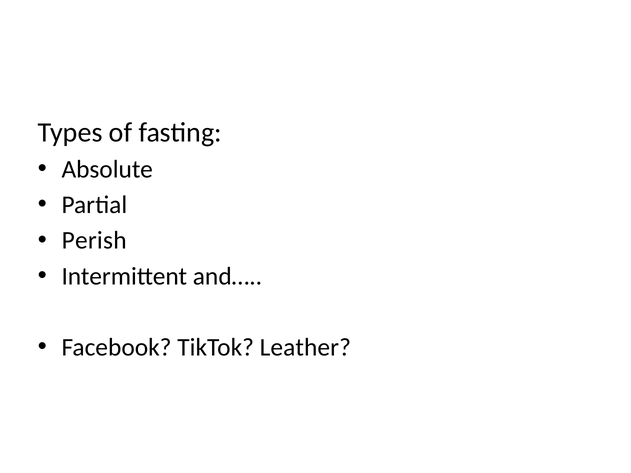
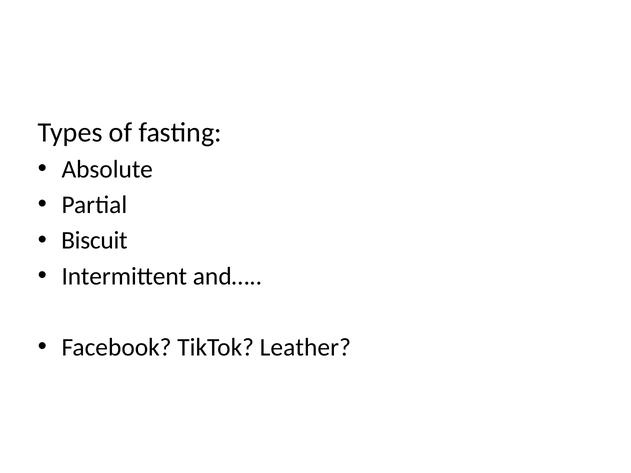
Perish: Perish -> Biscuit
